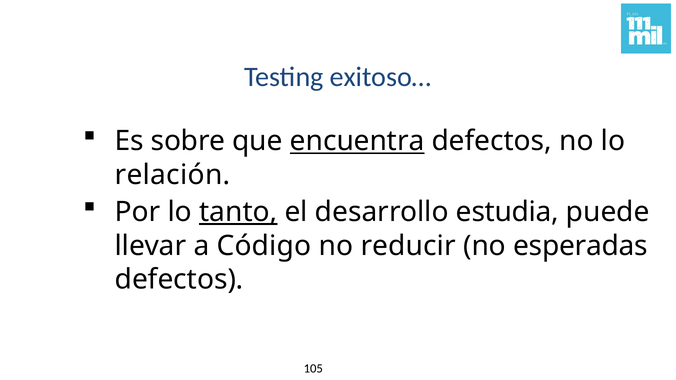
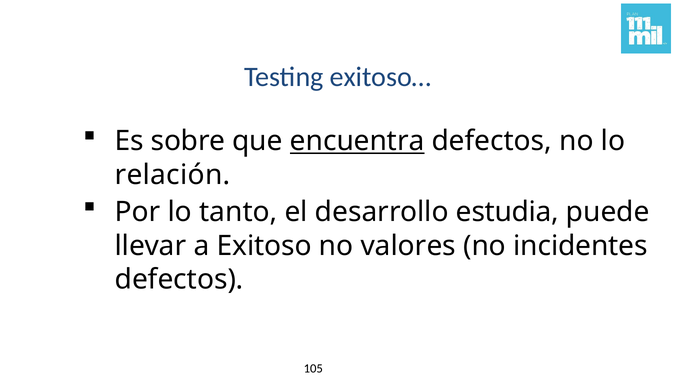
tanto underline: present -> none
Código: Código -> Exitoso
reducir: reducir -> valores
esperadas: esperadas -> incidentes
